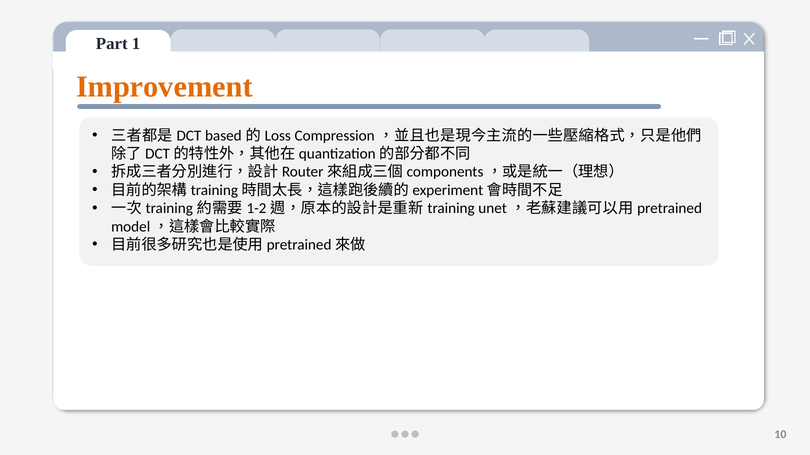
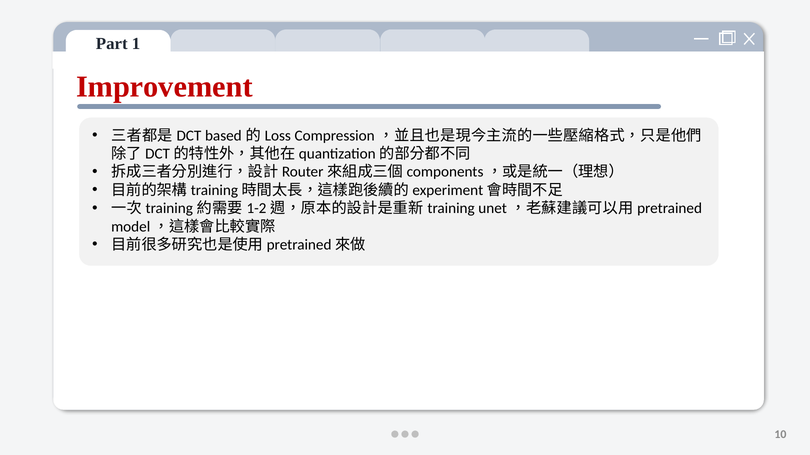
Improvement colour: orange -> red
